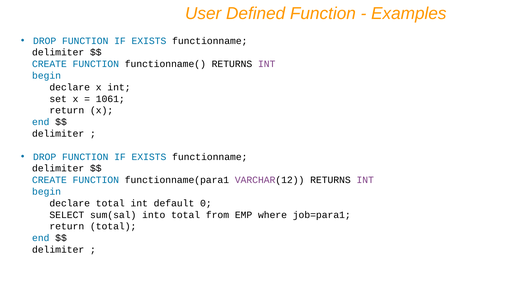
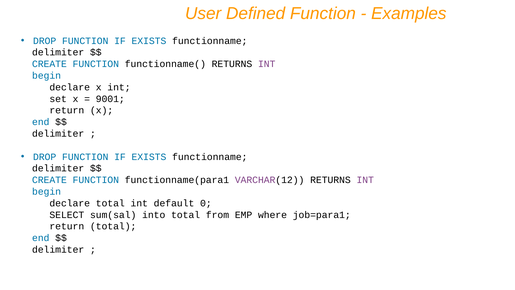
1061: 1061 -> 9001
